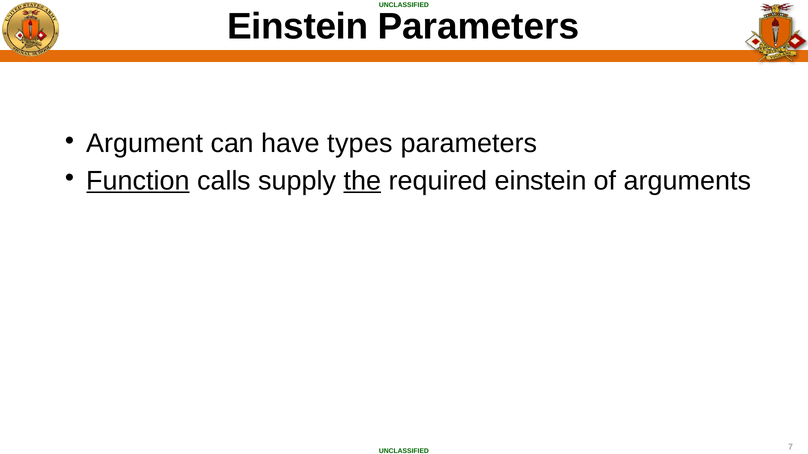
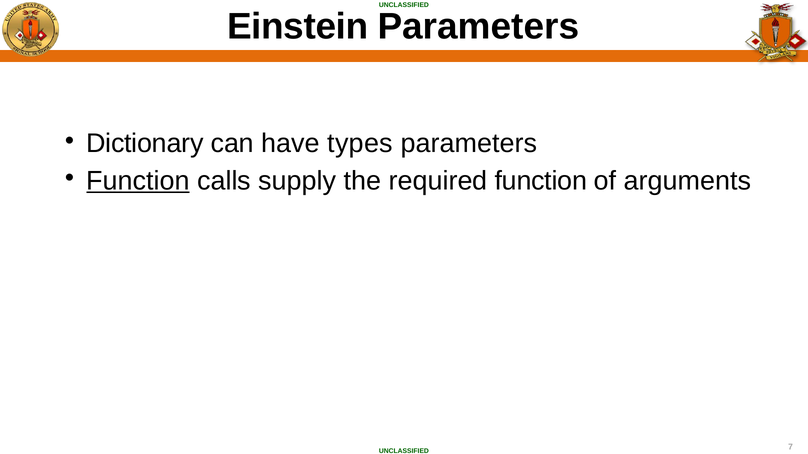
Argument: Argument -> Dictionary
the underline: present -> none
required einstein: einstein -> function
